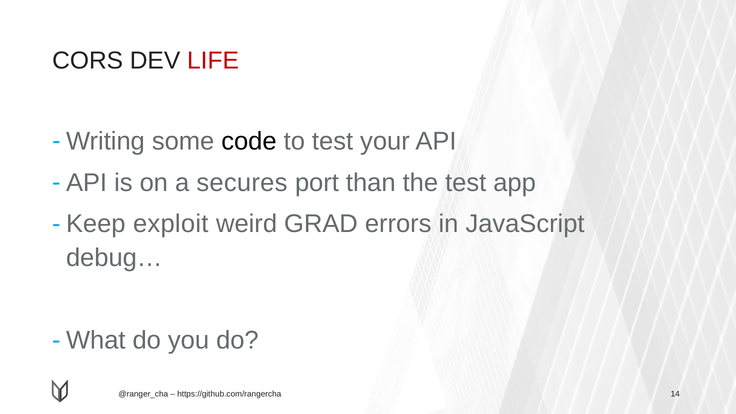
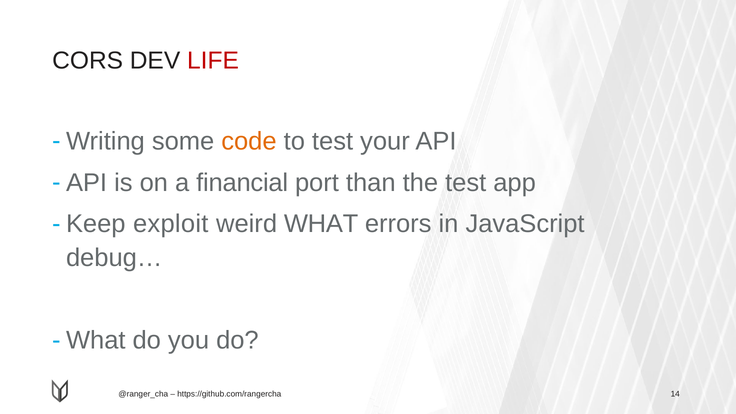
code colour: black -> orange
secures: secures -> financial
weird GRAD: GRAD -> WHAT
